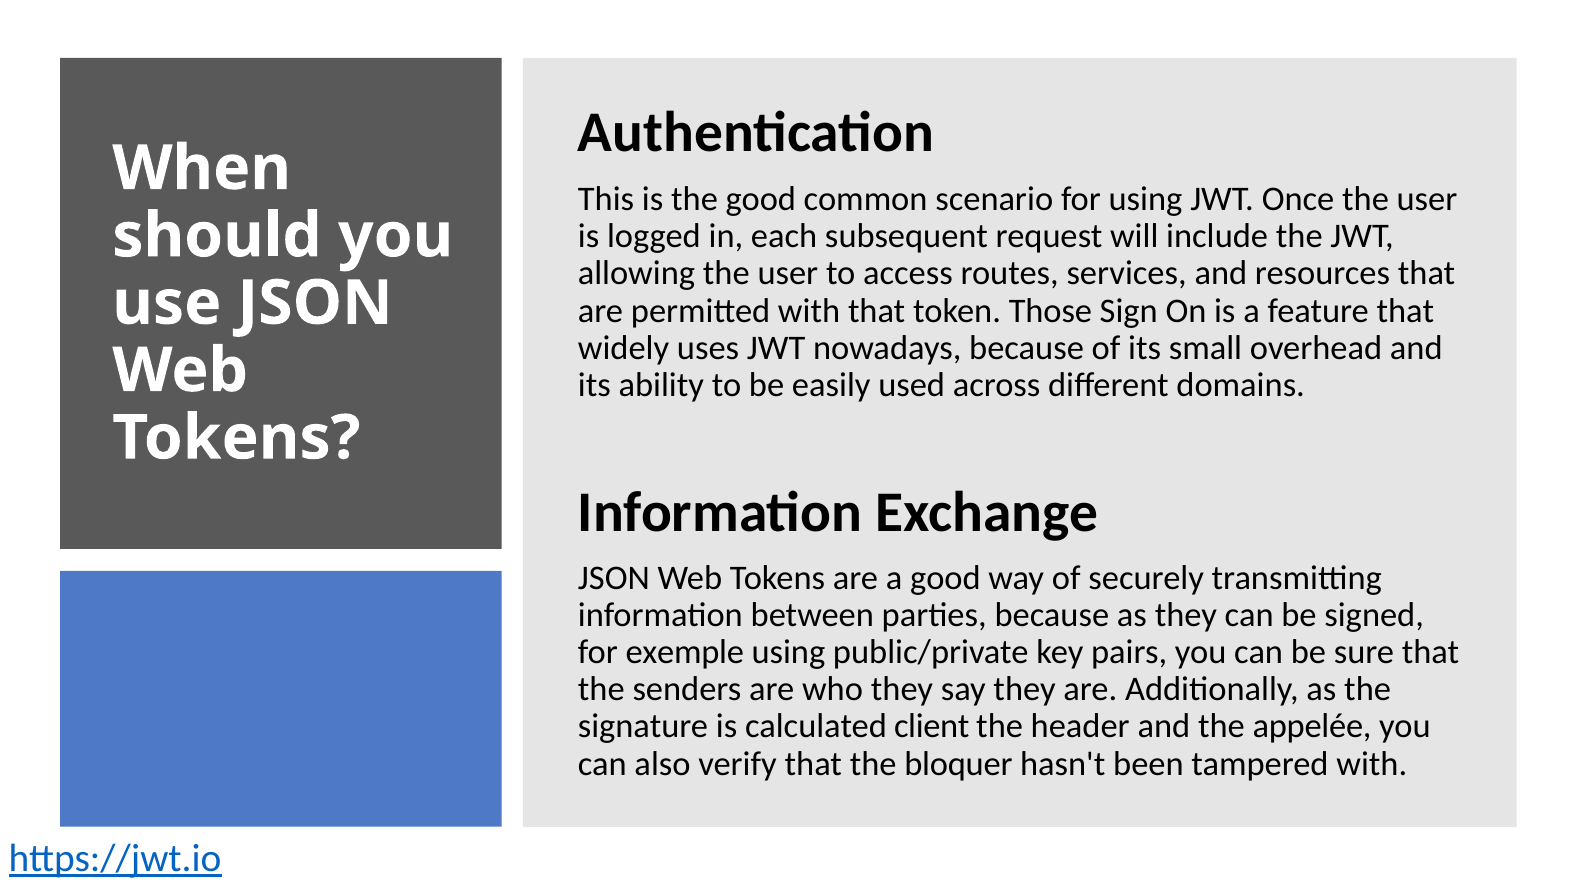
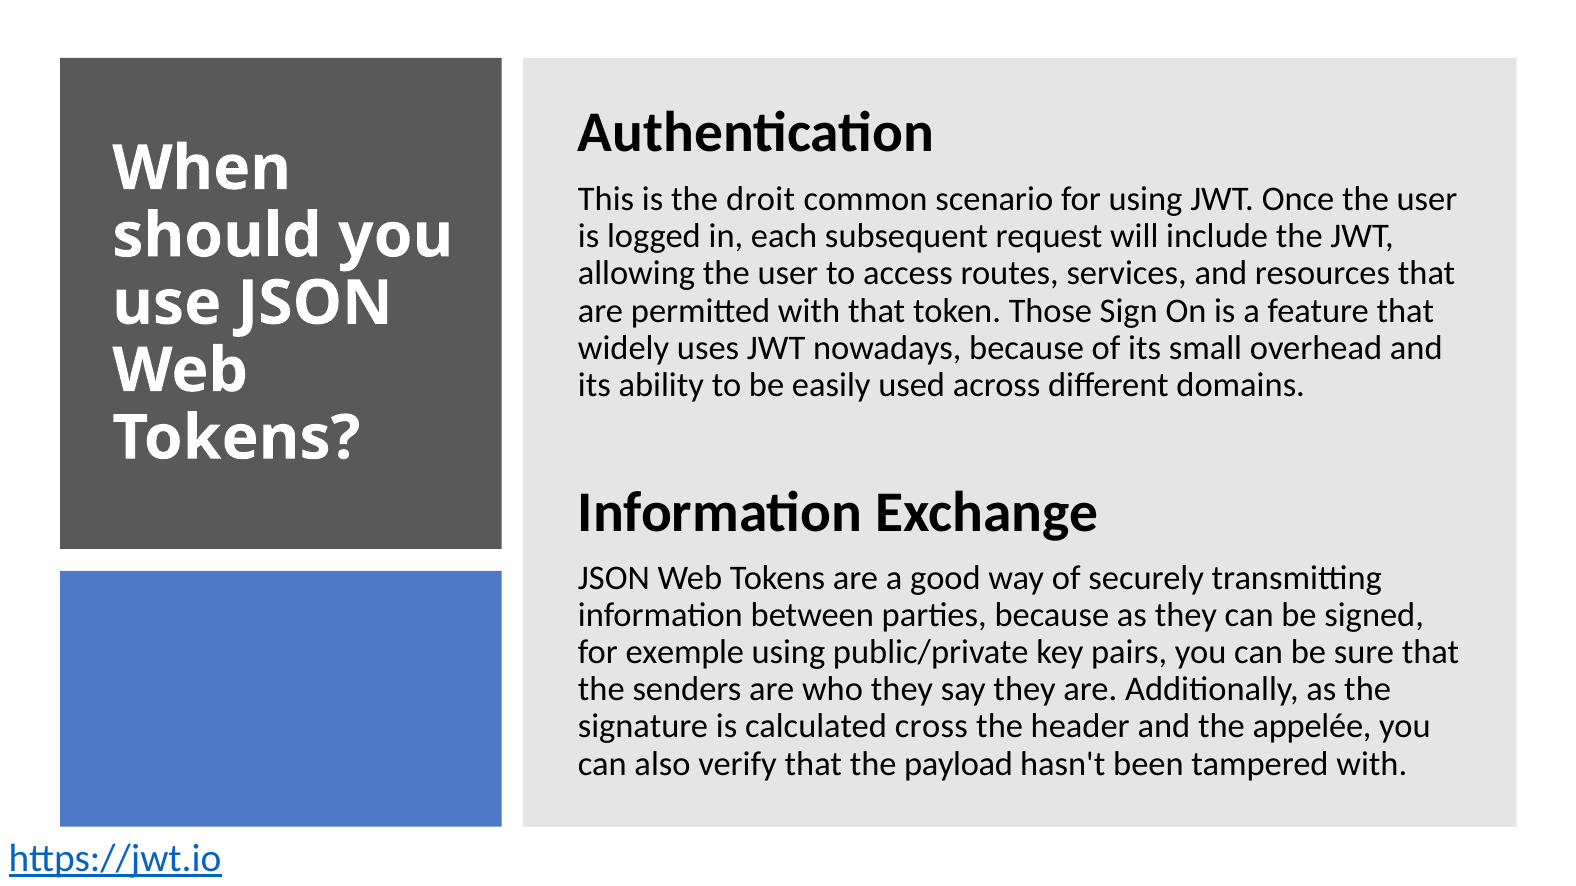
the good: good -> droit
client: client -> cross
bloquer: bloquer -> payload
